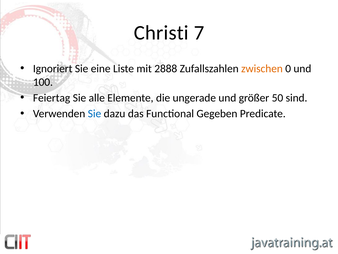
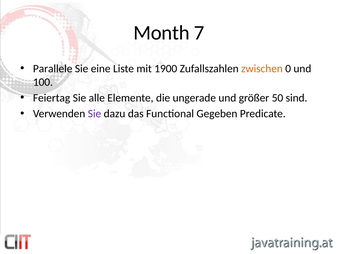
Christi: Christi -> Month
Ignoriert: Ignoriert -> Parallele
2888: 2888 -> 1900
Sie at (94, 113) colour: blue -> purple
